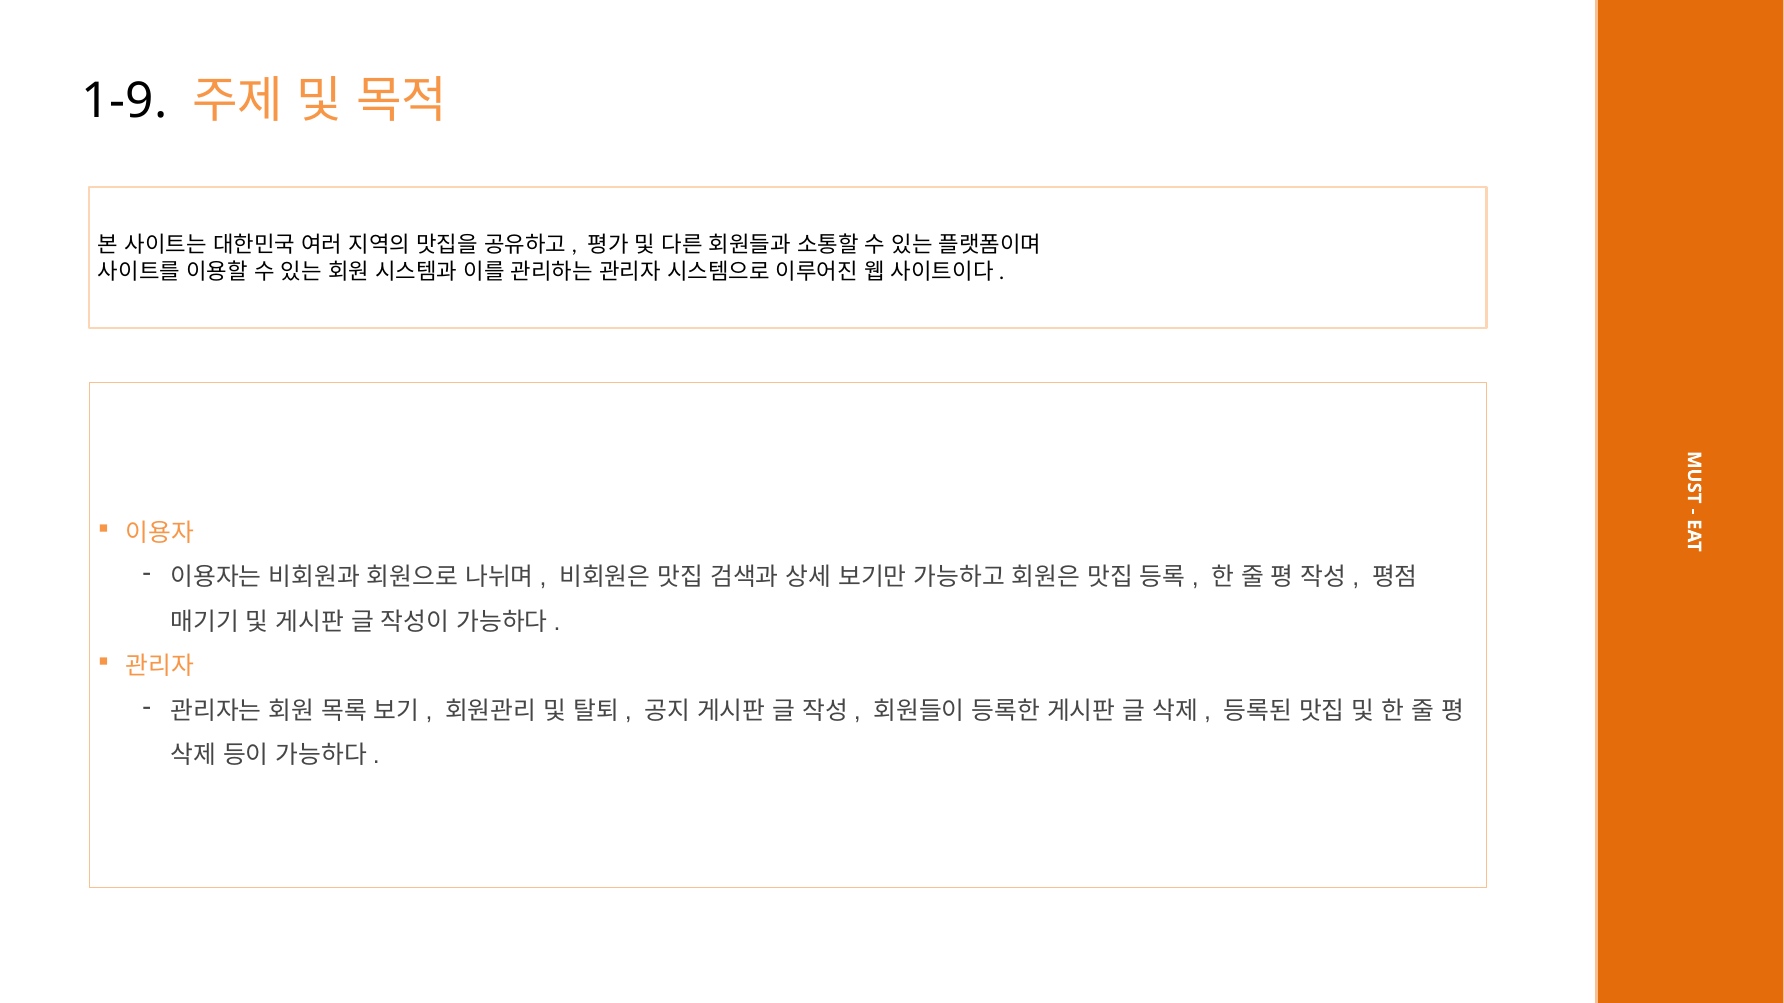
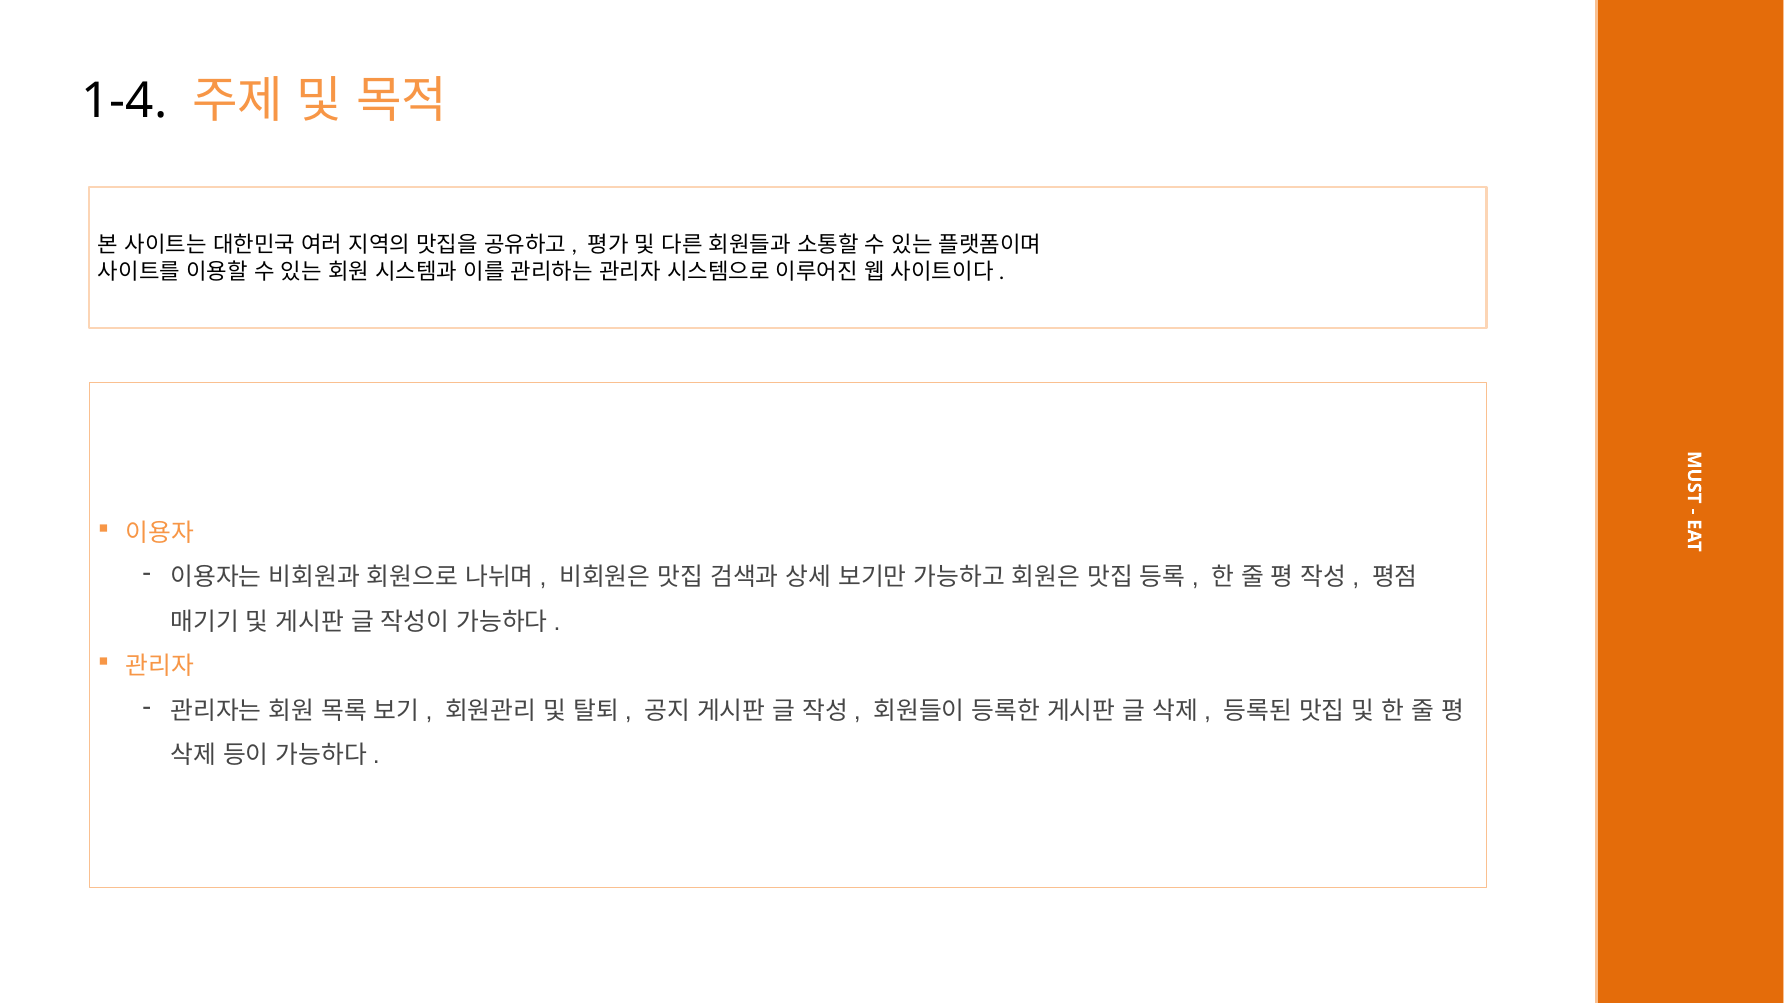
1-9: 1-9 -> 1-4
